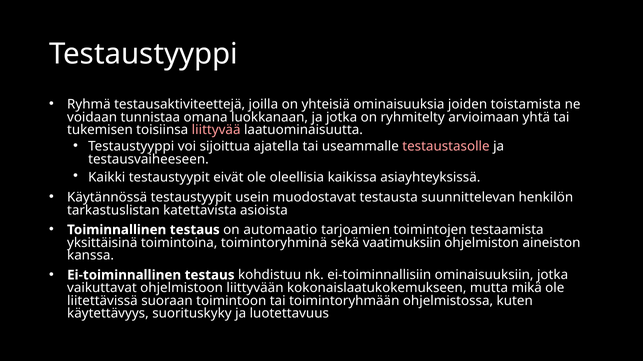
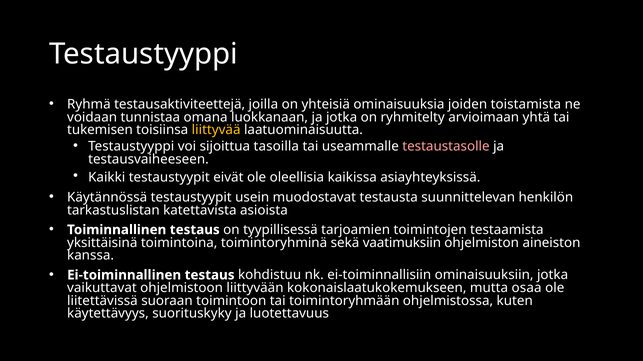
liittyvää colour: pink -> yellow
ajatella: ajatella -> tasoilla
automaatio: automaatio -> tyypillisessä
mikä: mikä -> osaa
